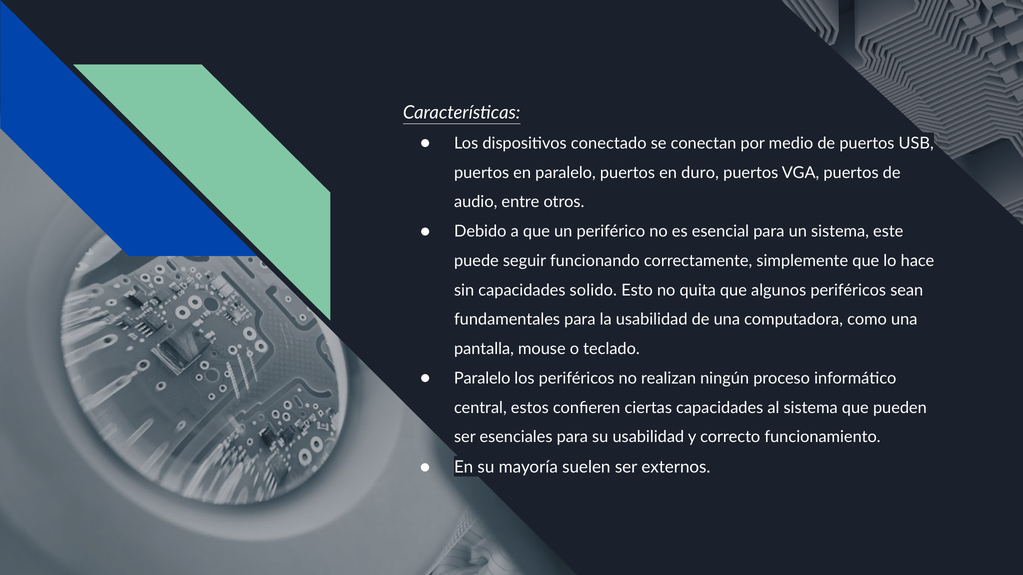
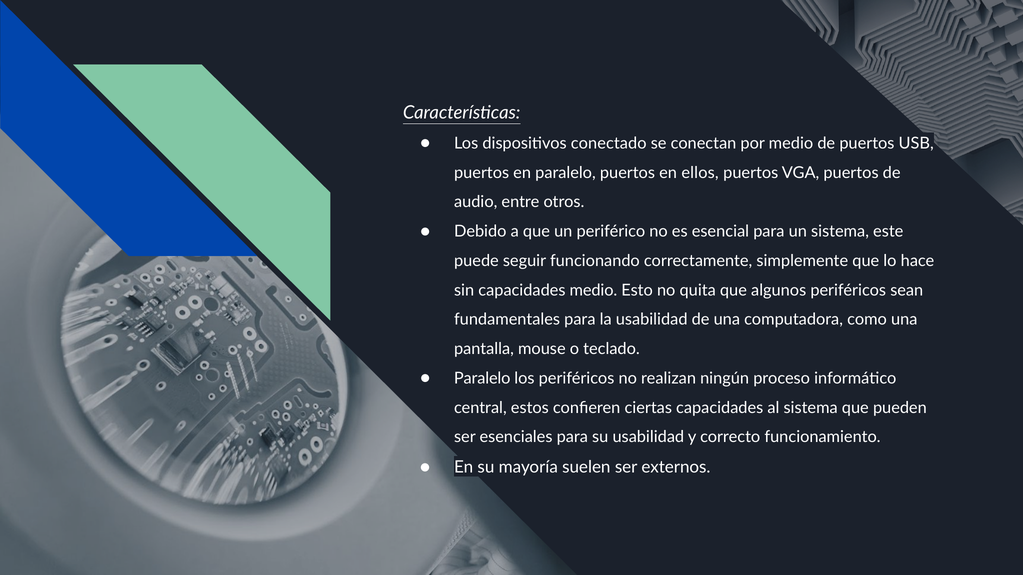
duro: duro -> ellos
capacidades solido: solido -> medio
